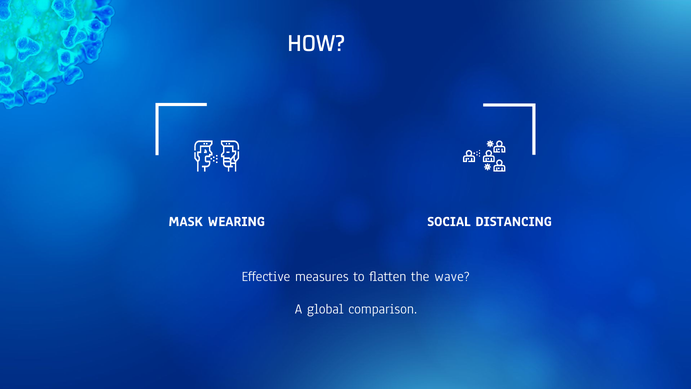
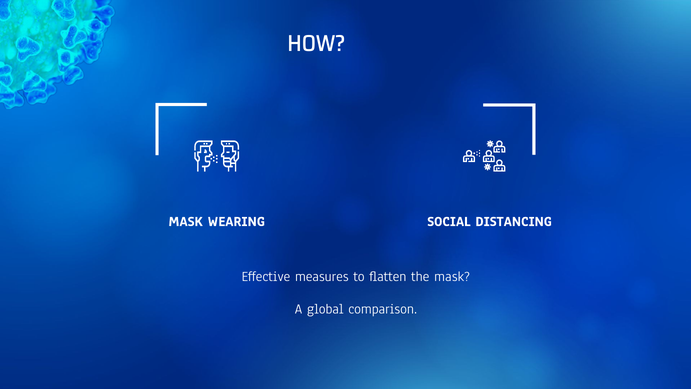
the wave: wave -> mask
